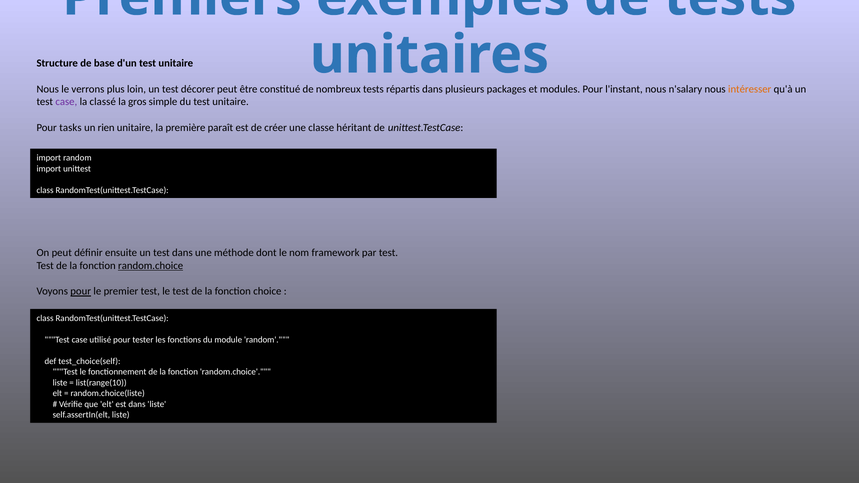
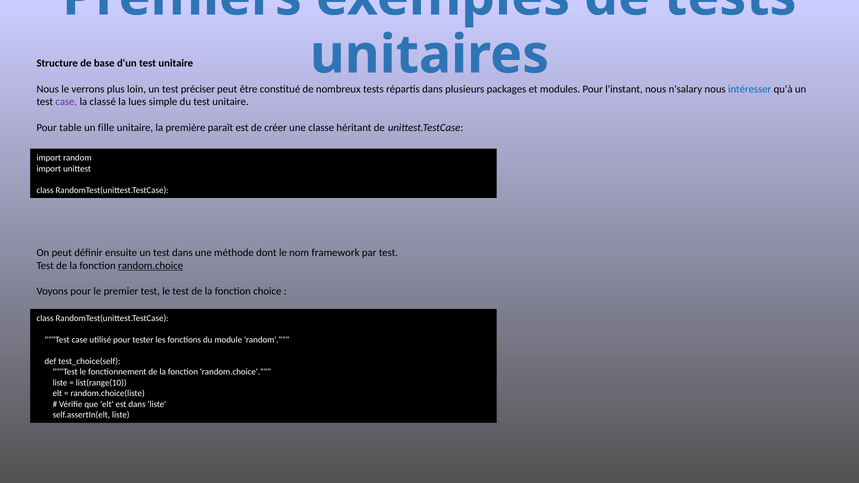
décorer: décorer -> préciser
intéresser colour: orange -> blue
gros: gros -> lues
tasks: tasks -> table
rien: rien -> fille
pour at (81, 291) underline: present -> none
